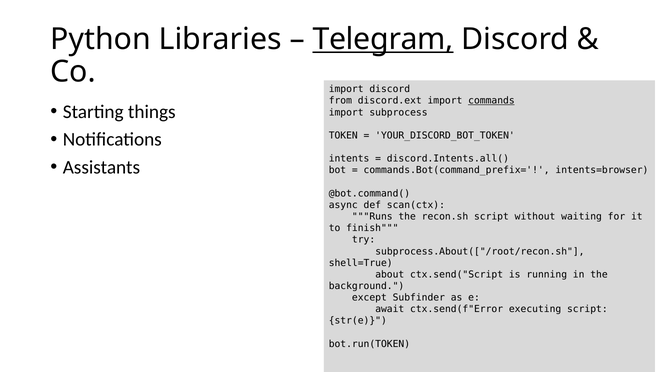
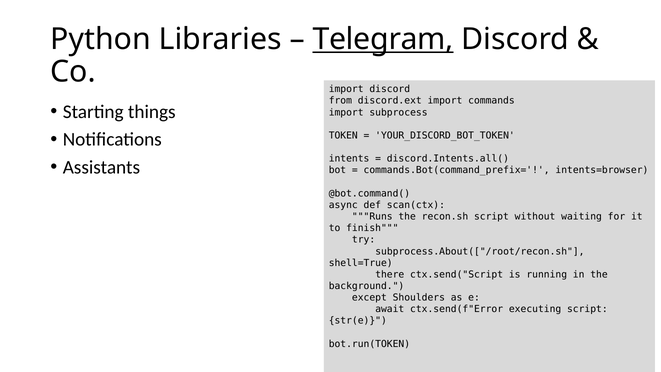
commands underline: present -> none
about: about -> there
Subfinder: Subfinder -> Shoulders
